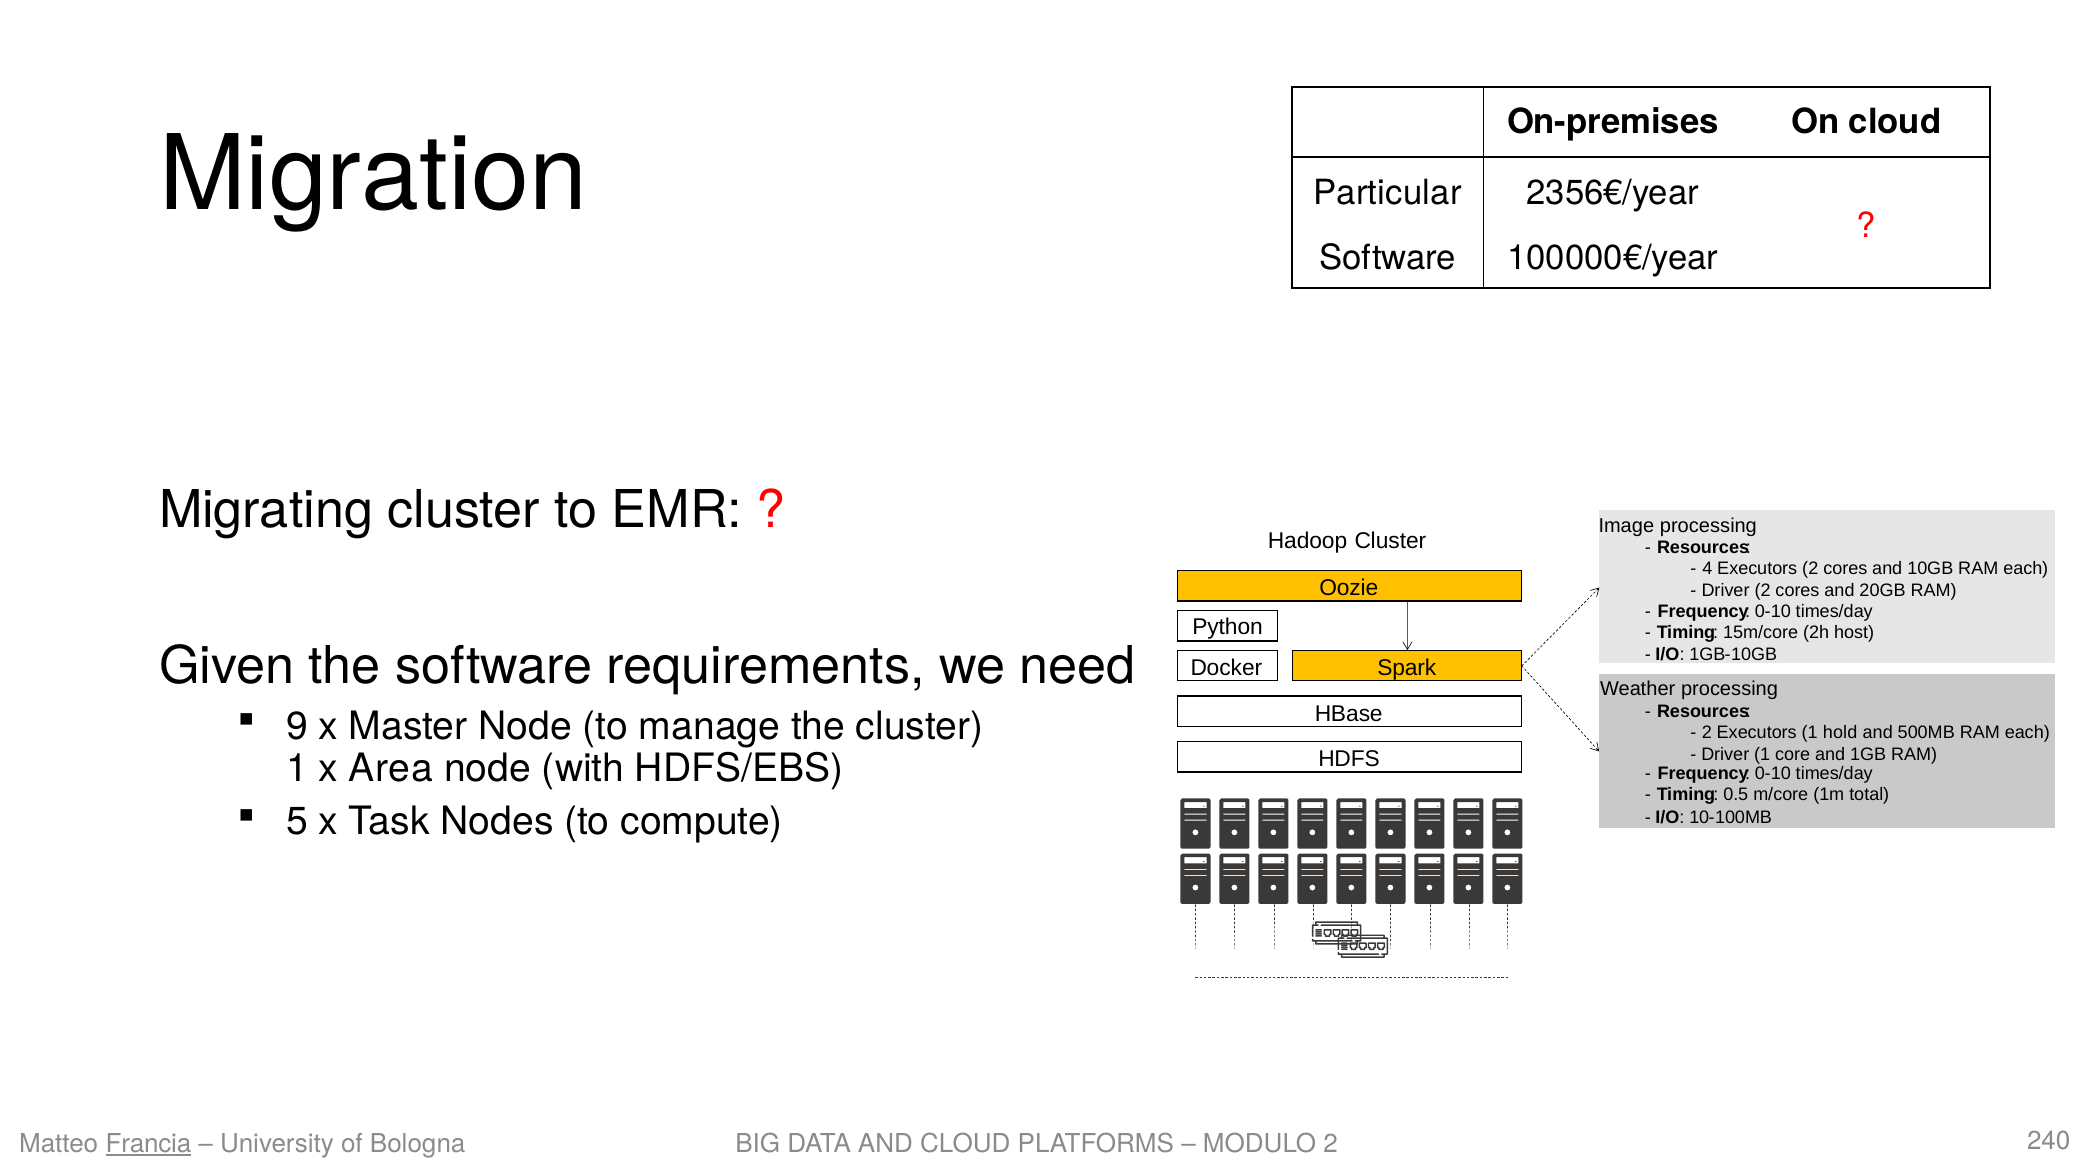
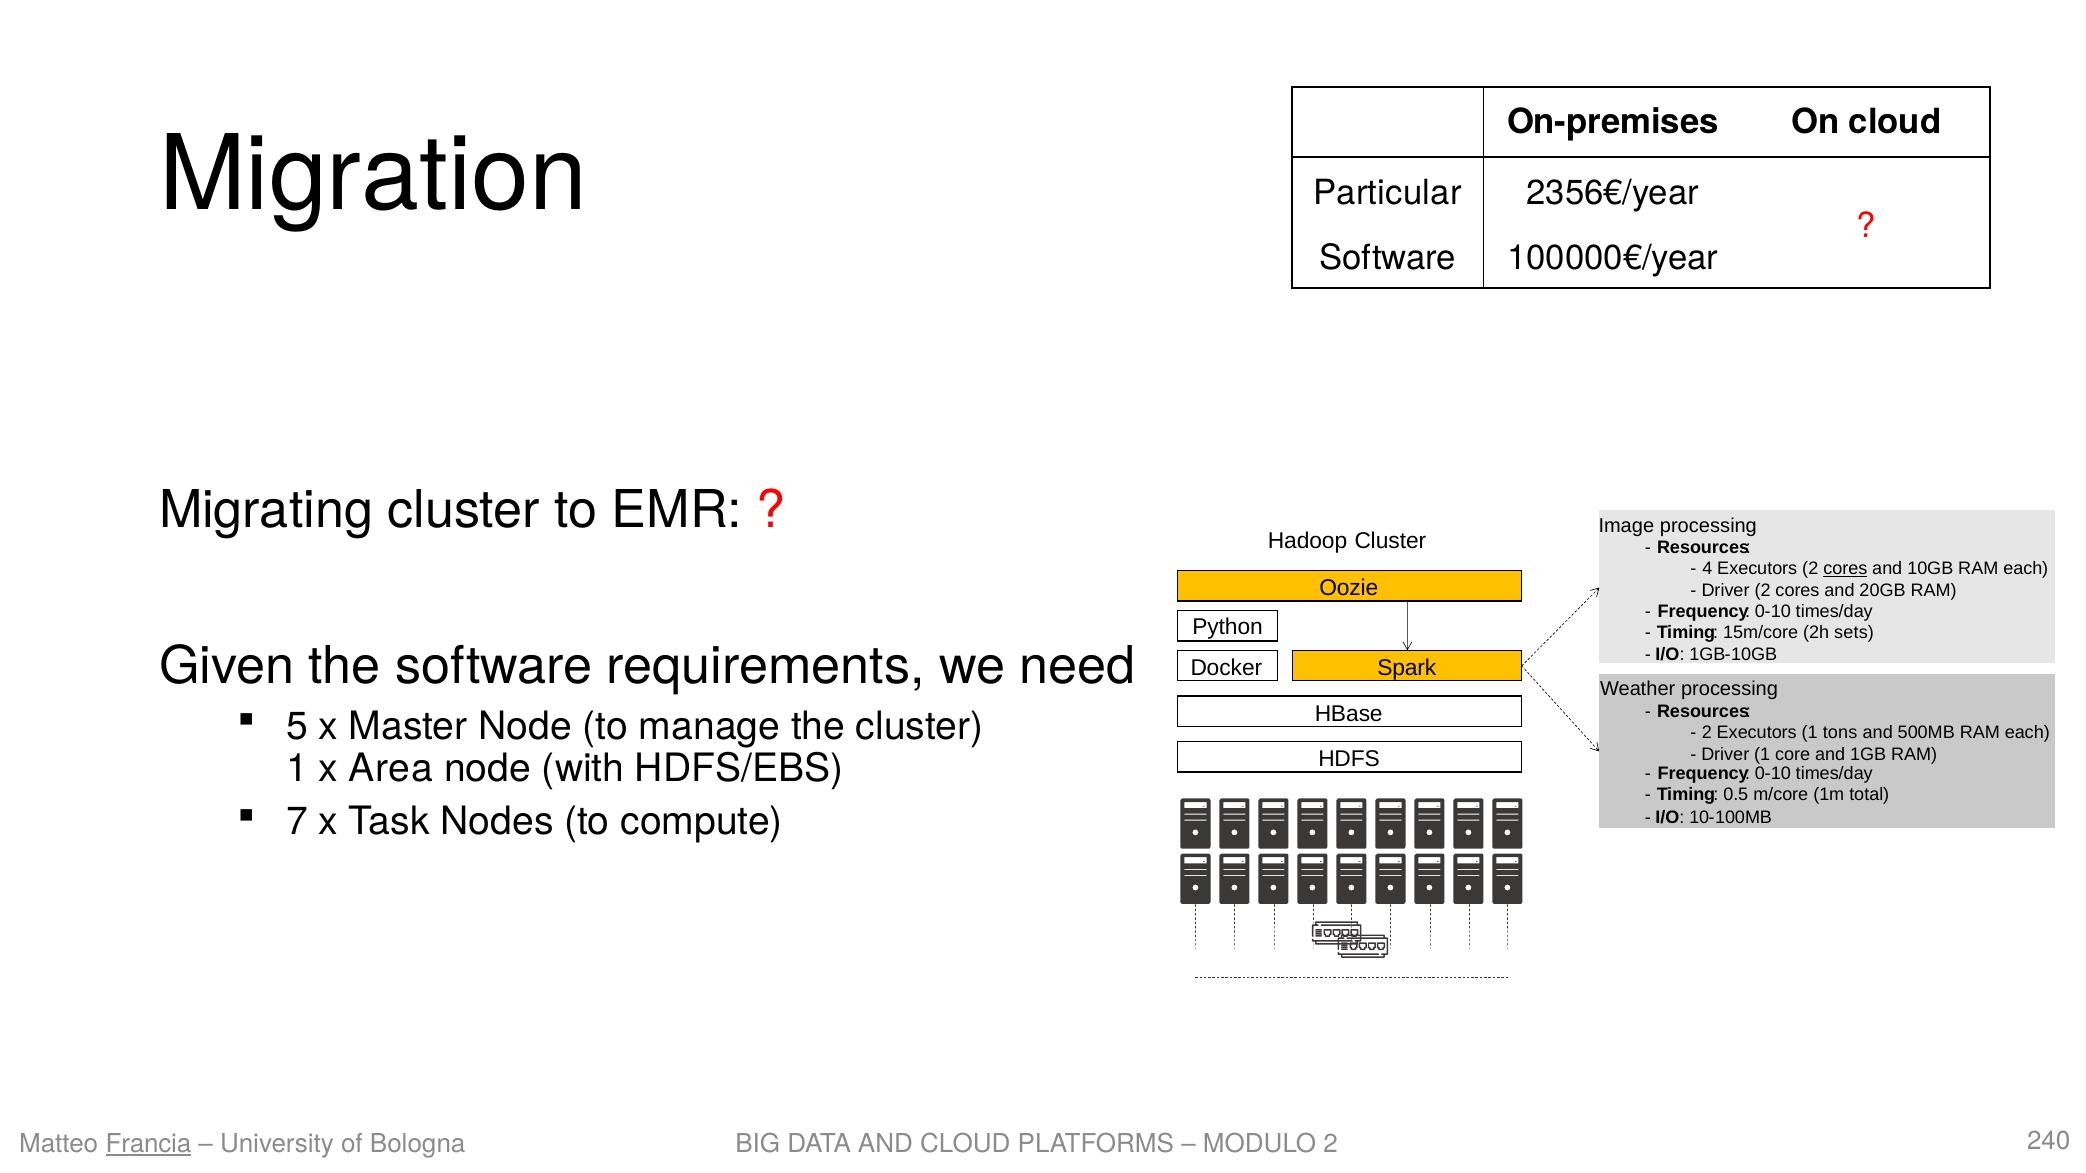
cores at (1845, 569) underline: none -> present
host: host -> sets
9: 9 -> 5
hold: hold -> tons
5: 5 -> 7
